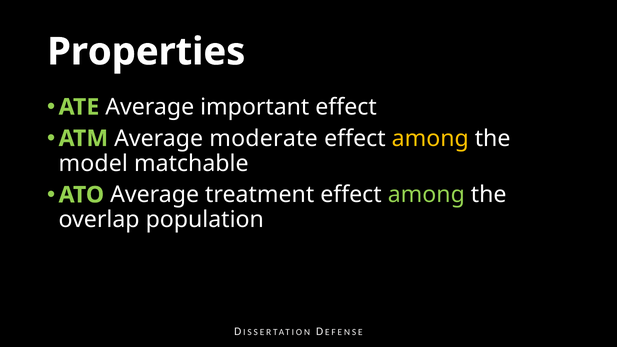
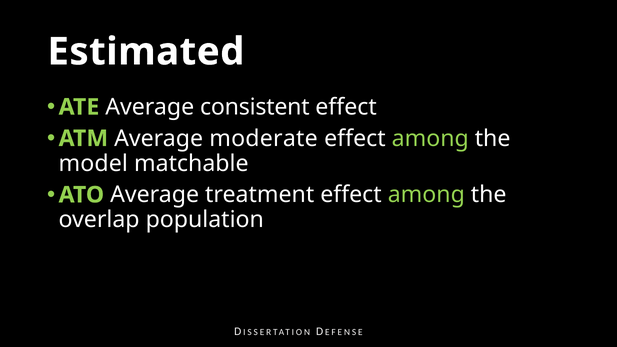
Properties: Properties -> Estimated
important: important -> consistent
among at (430, 138) colour: yellow -> light green
